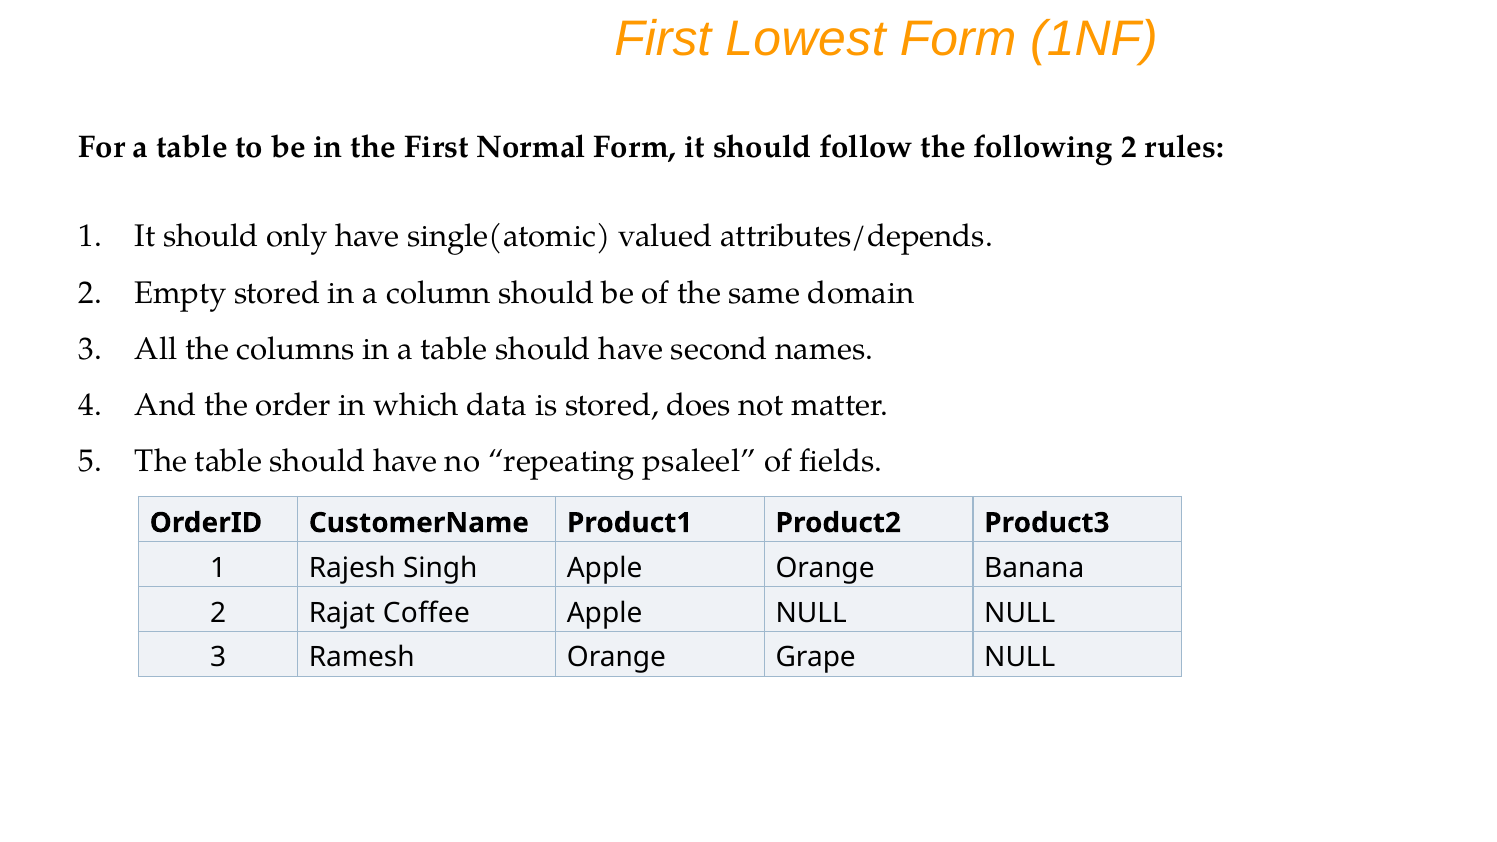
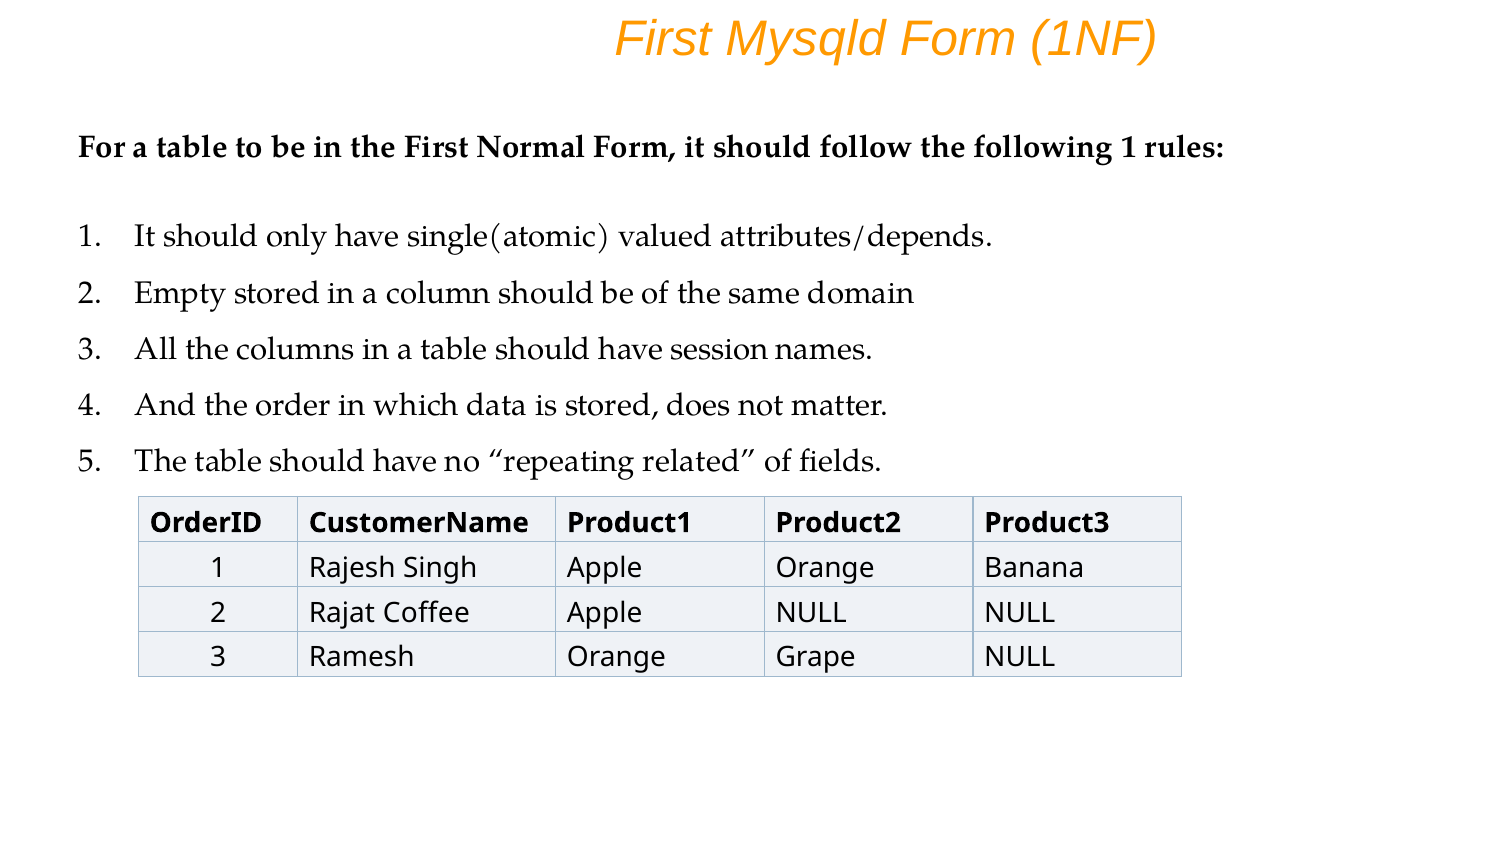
Lowest: Lowest -> Mysqld
following 2: 2 -> 1
second: second -> session
psaleel: psaleel -> related
